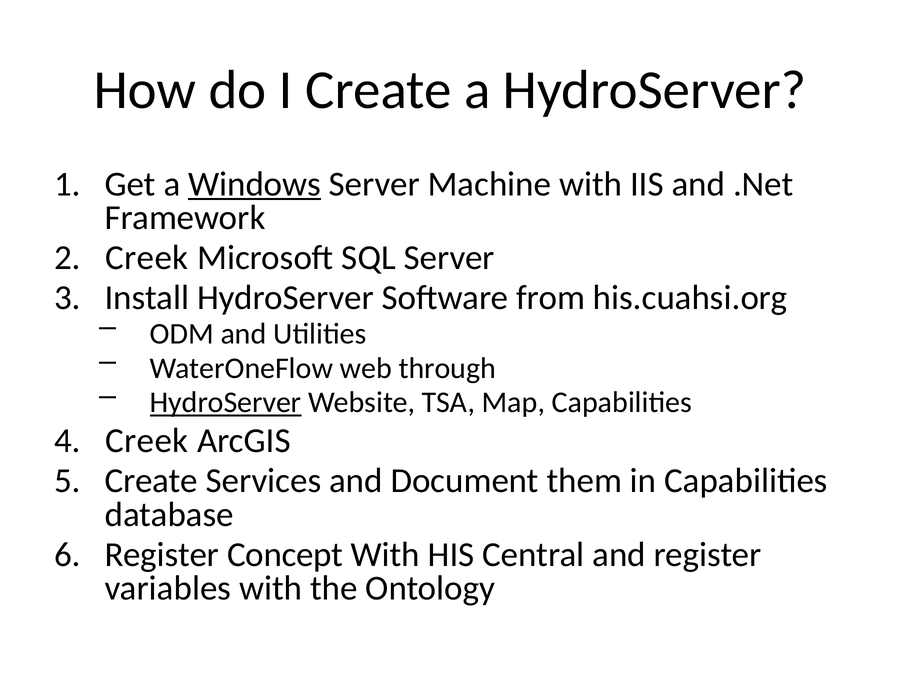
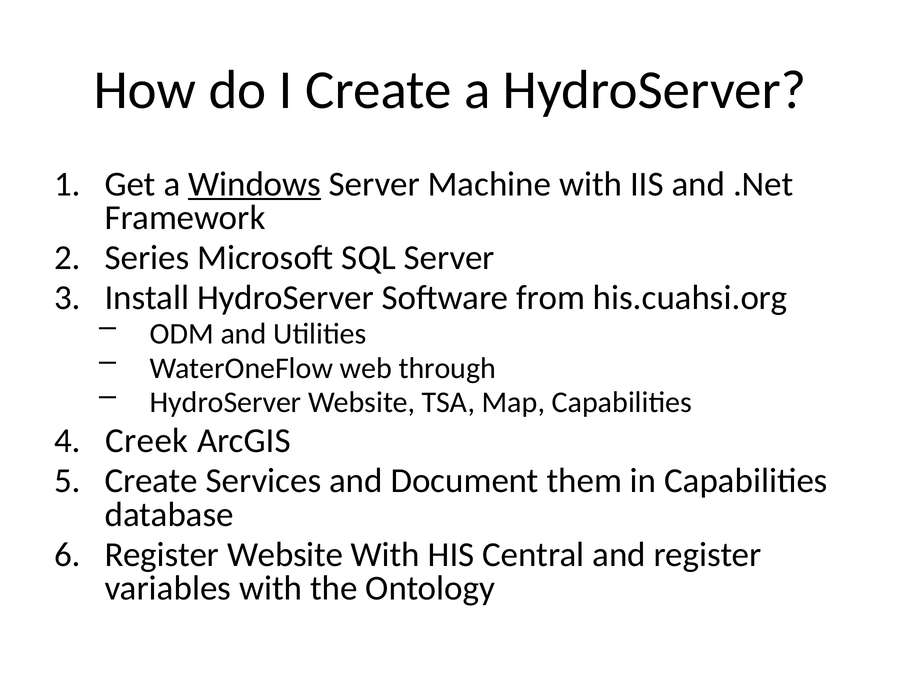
Creek at (147, 258): Creek -> Series
HydroServer at (226, 403) underline: present -> none
Register Concept: Concept -> Website
